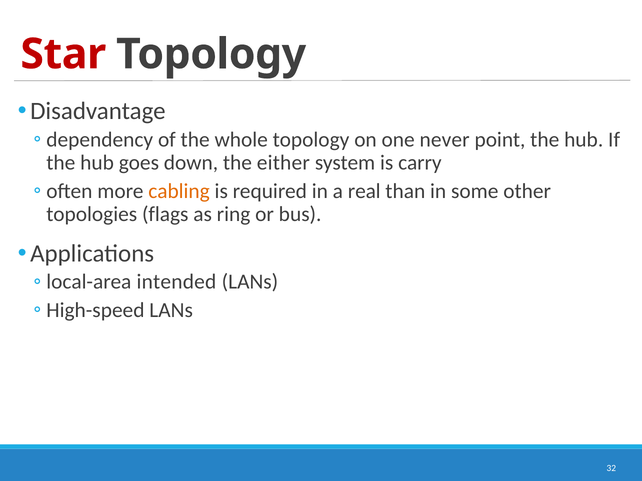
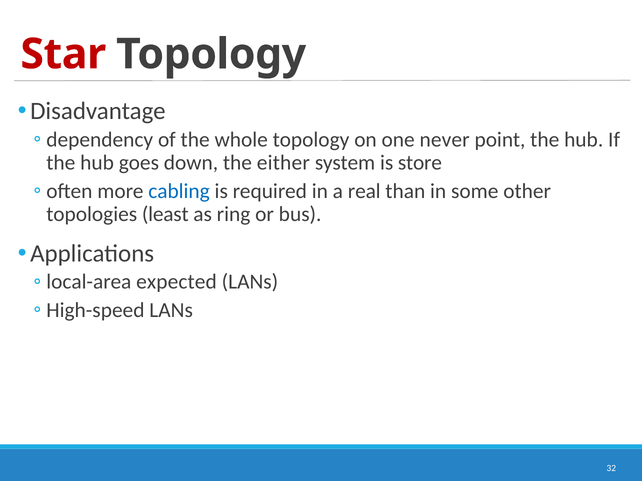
carry: carry -> store
cabling colour: orange -> blue
flags: flags -> least
intended: intended -> expected
